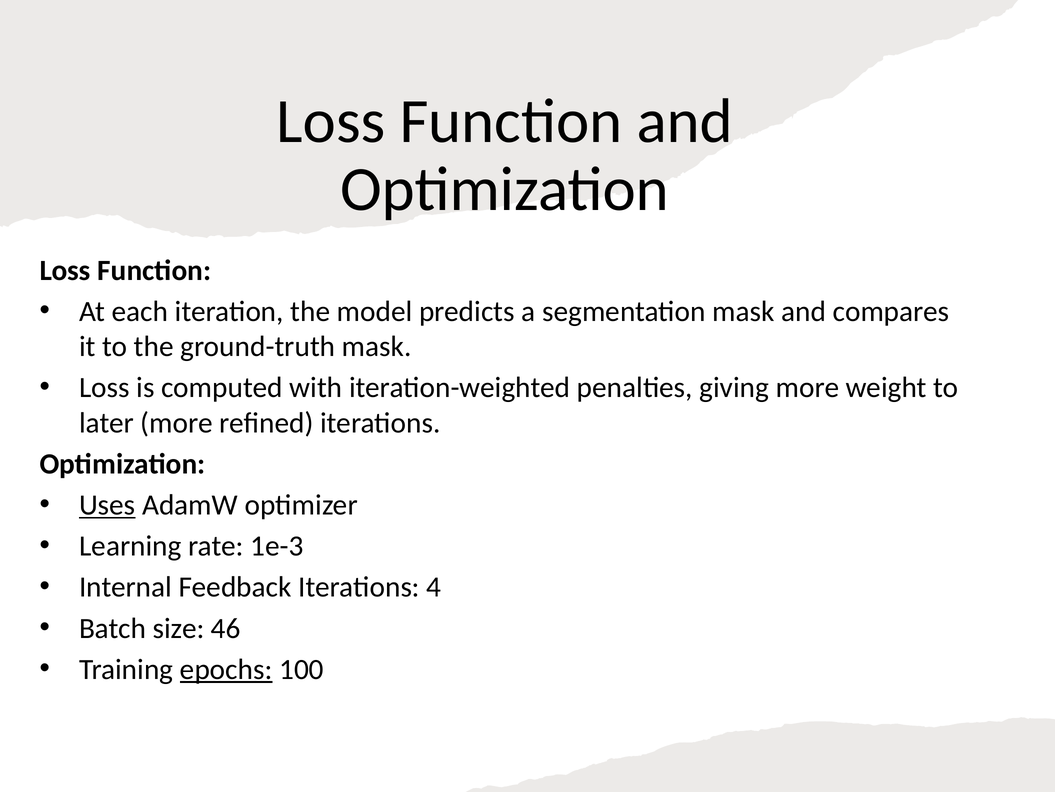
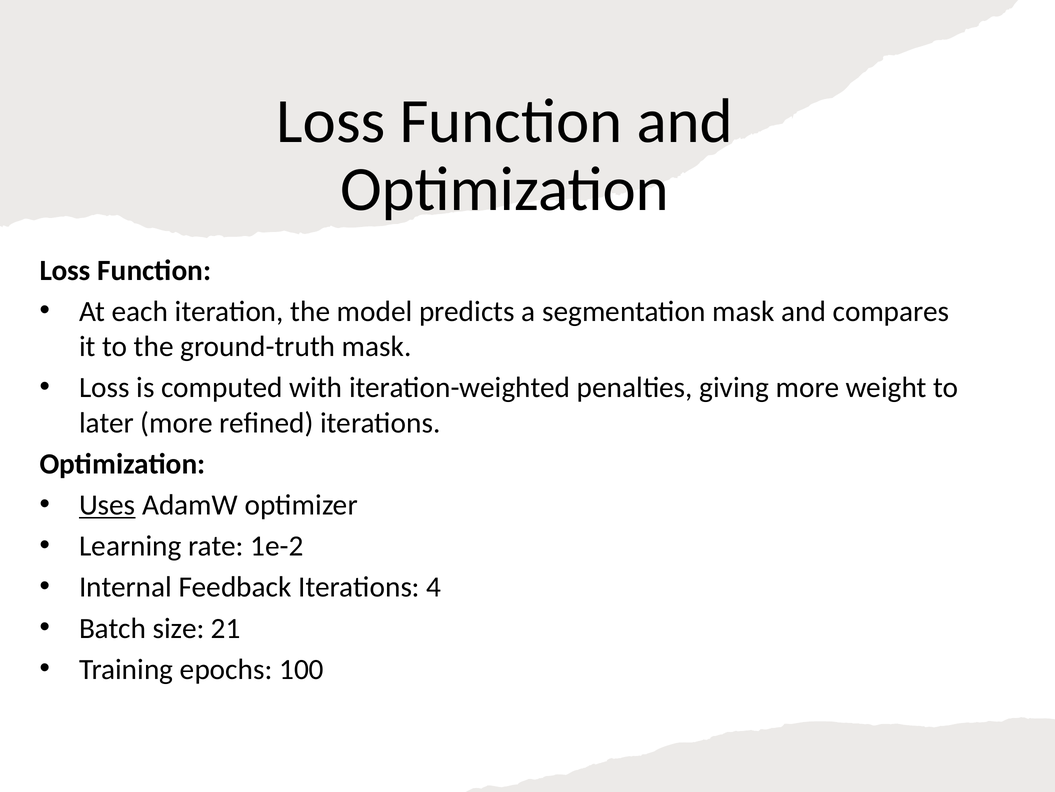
1e-3: 1e-3 -> 1e-2
46: 46 -> 21
epochs underline: present -> none
